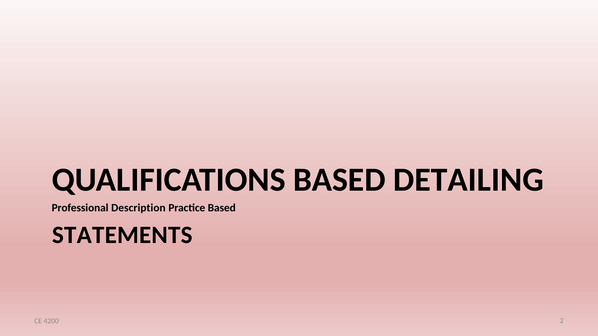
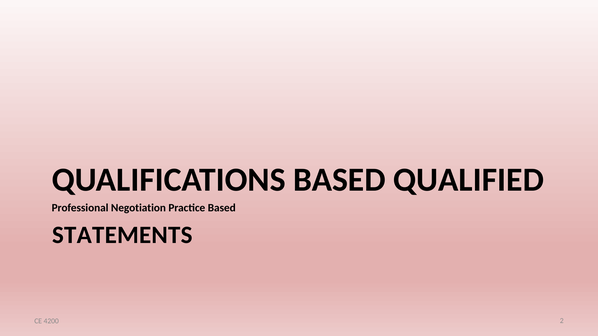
DETAILING: DETAILING -> QUALIFIED
Description: Description -> Negotiation
